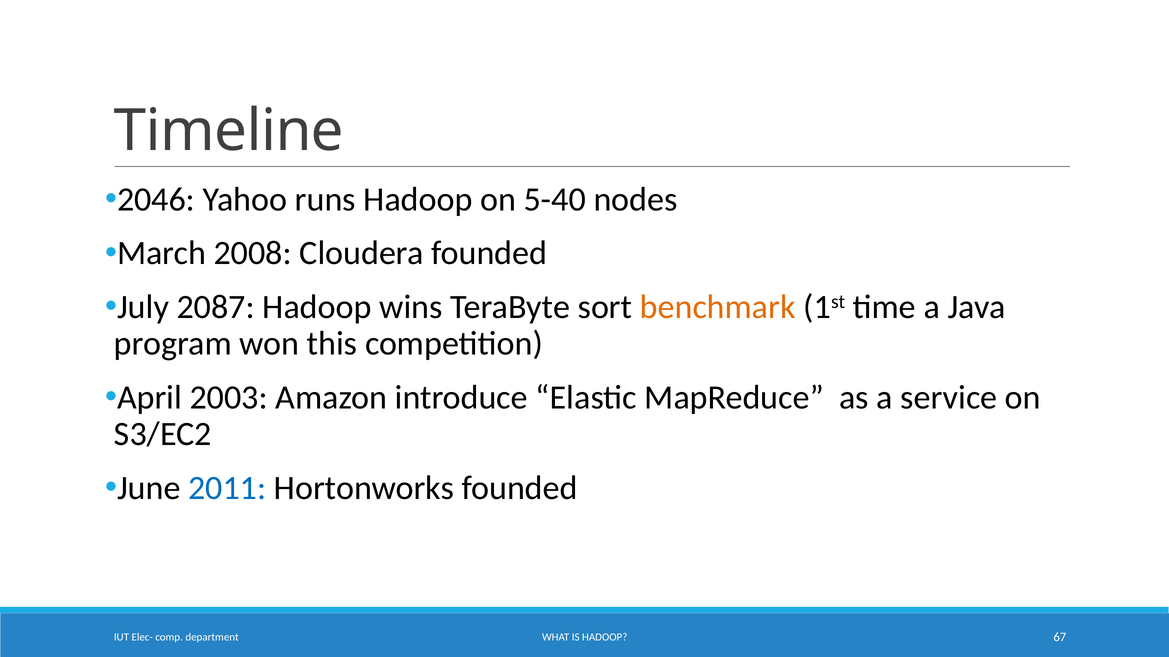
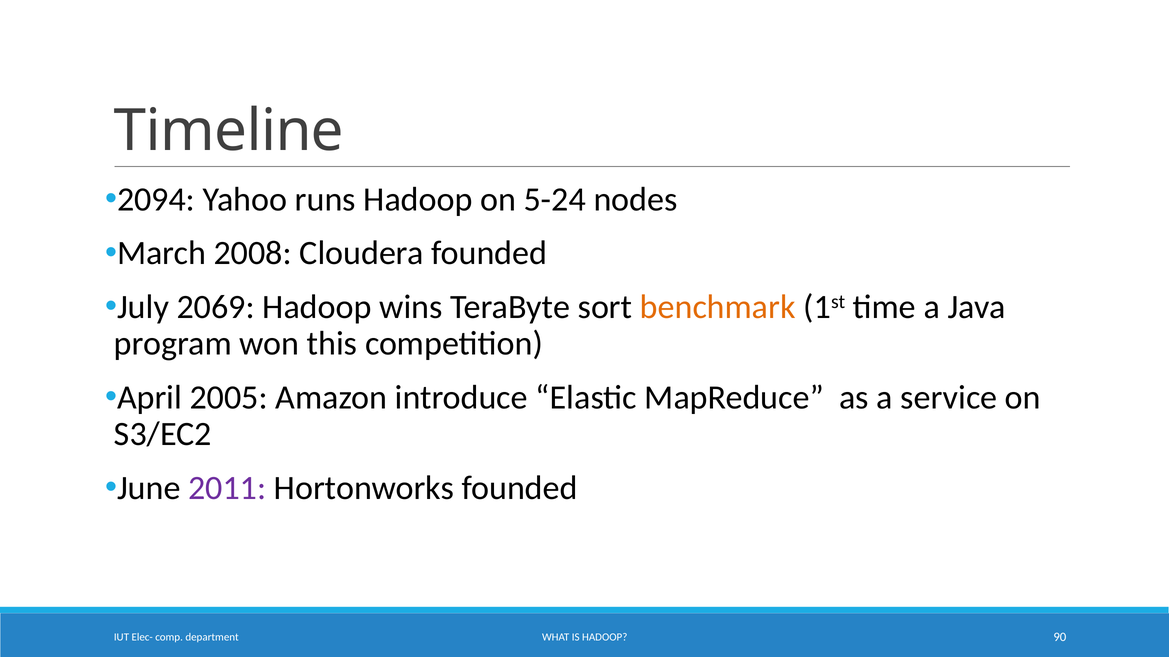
2046: 2046 -> 2094
5-40: 5-40 -> 5-24
2087: 2087 -> 2069
2003: 2003 -> 2005
2011 colour: blue -> purple
67: 67 -> 90
